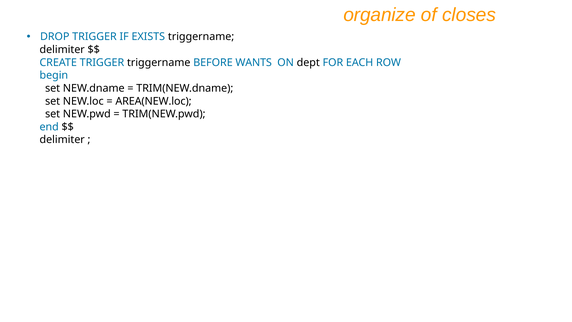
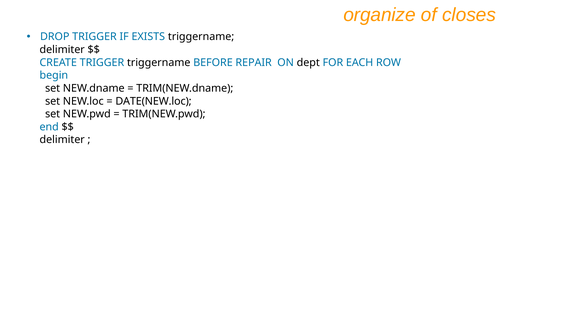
WANTS: WANTS -> REPAIR
AREA(NEW.loc: AREA(NEW.loc -> DATE(NEW.loc
